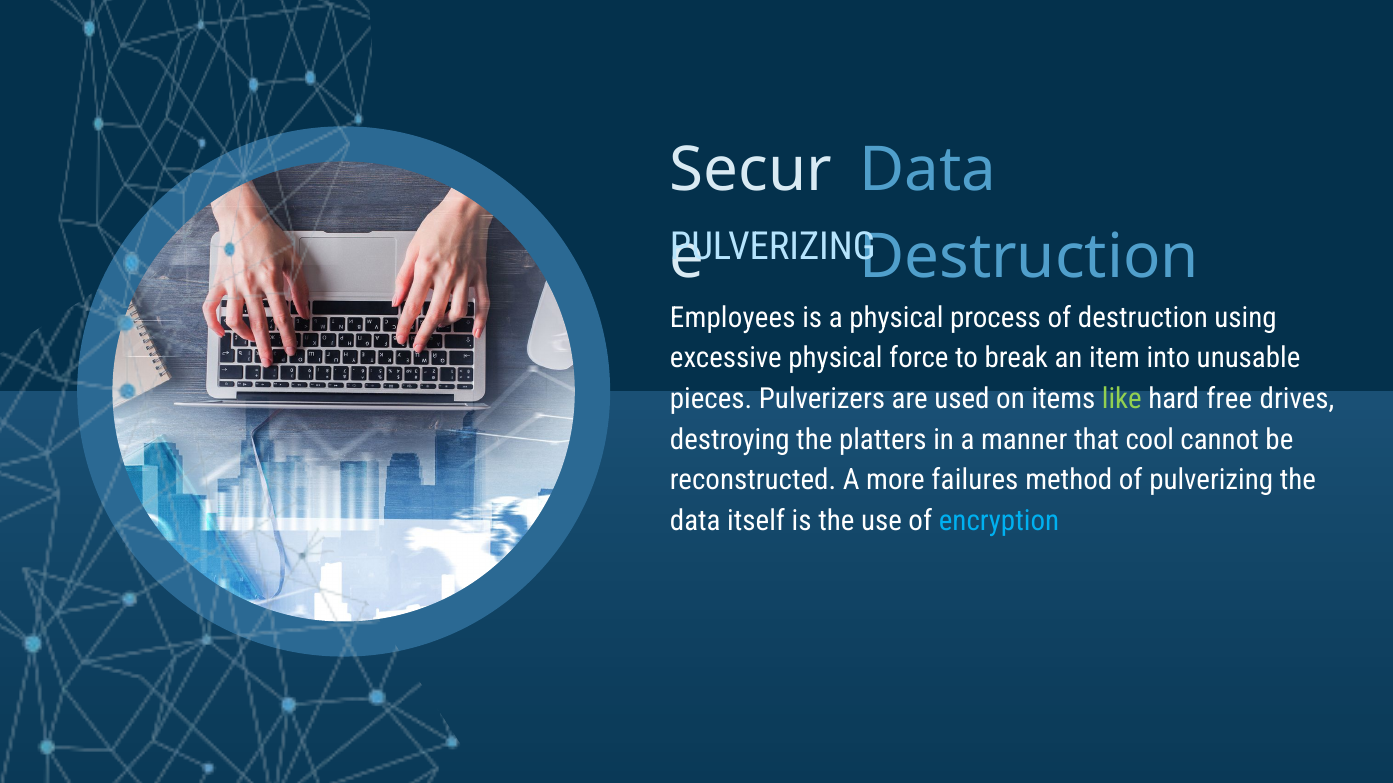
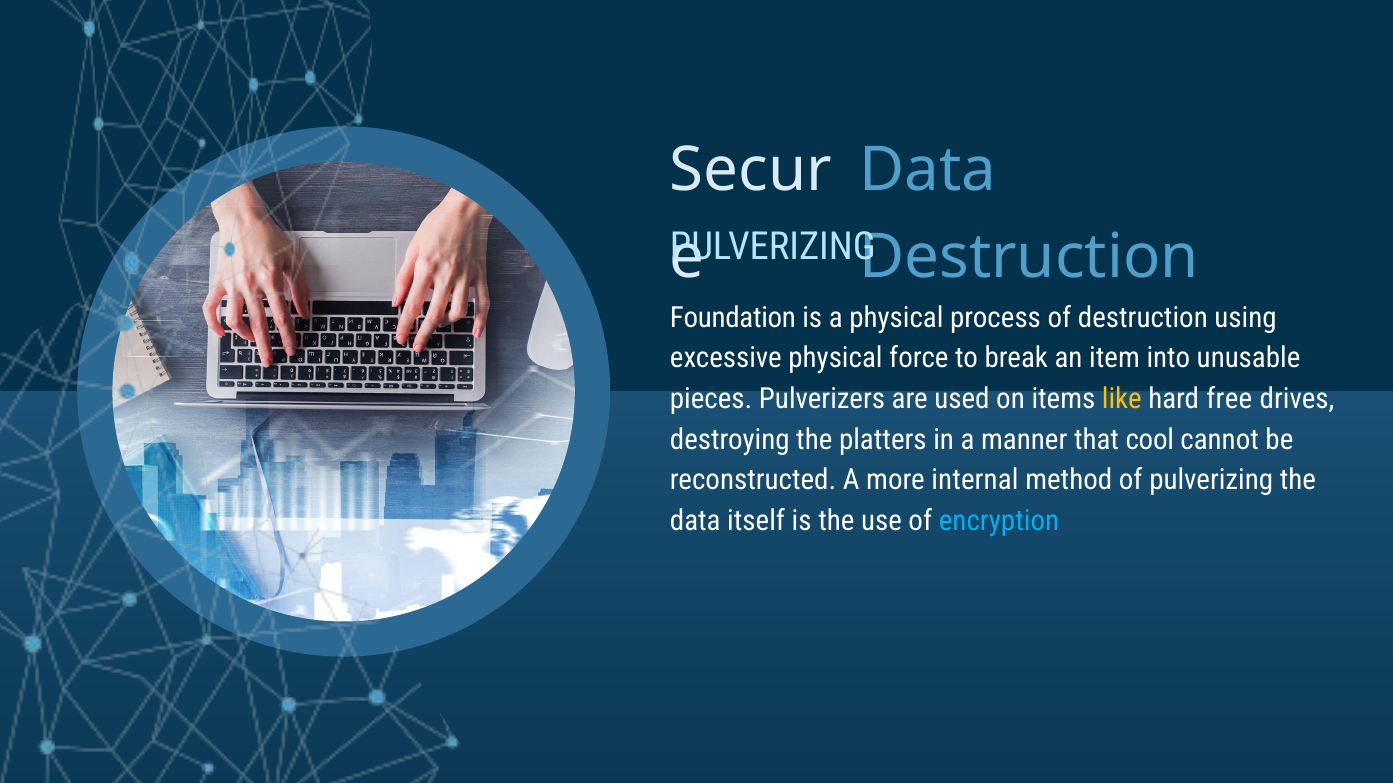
Employees: Employees -> Foundation
like colour: light green -> yellow
failures: failures -> internal
